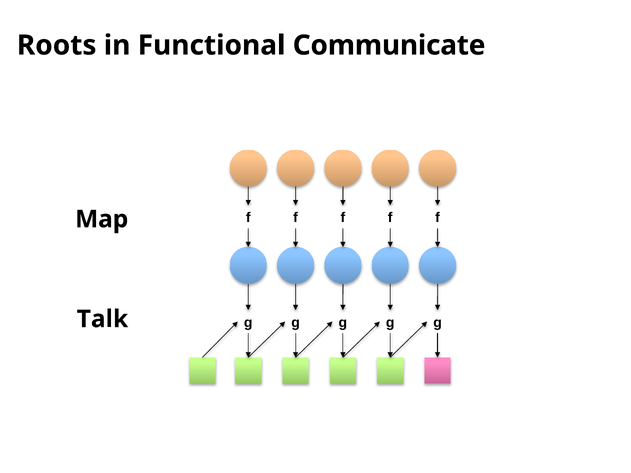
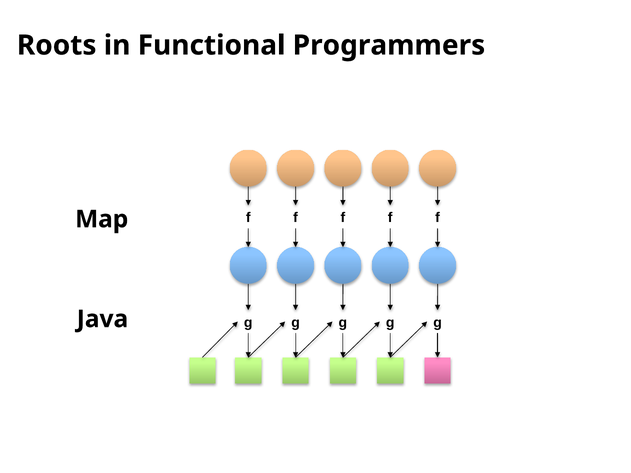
Communicate: Communicate -> Programmers
Talk: Talk -> Java
